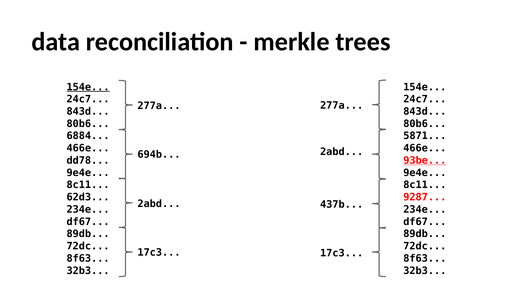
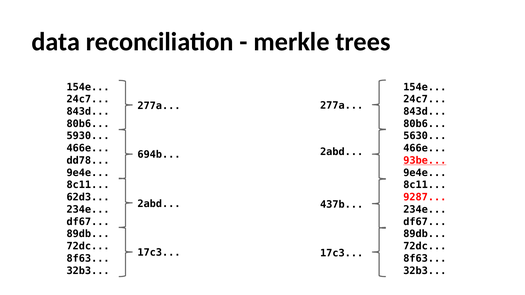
154e at (88, 87) underline: present -> none
6884: 6884 -> 5930
5871: 5871 -> 5630
